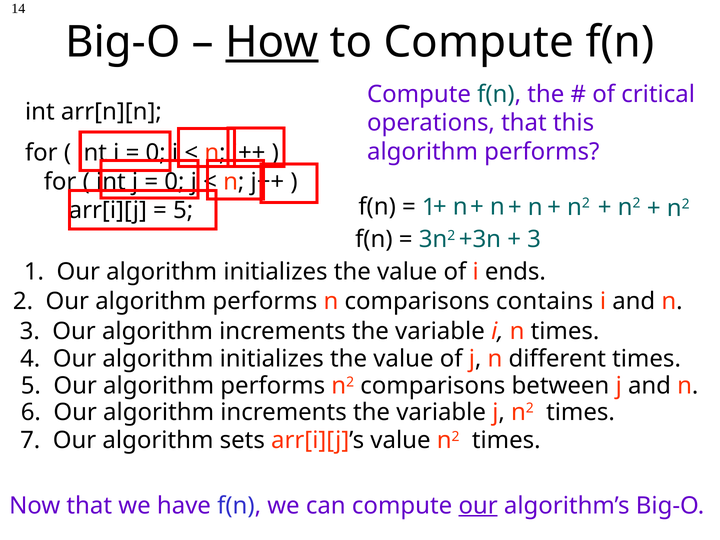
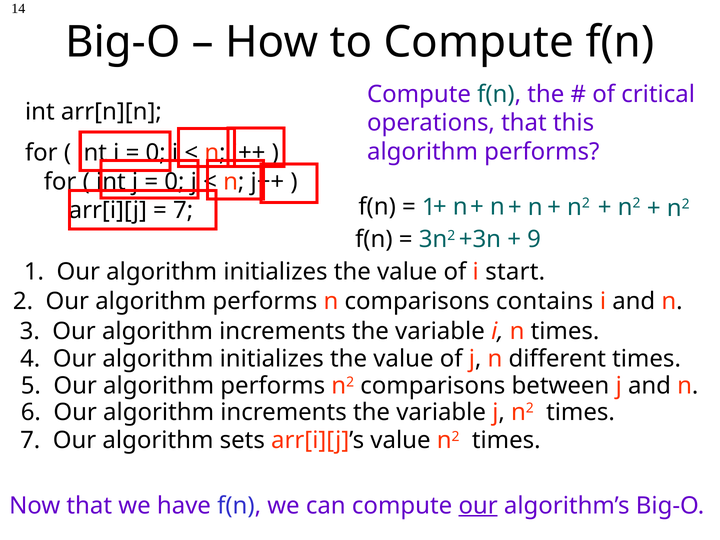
How underline: present -> none
5 at (183, 210): 5 -> 7
3 at (534, 239): 3 -> 9
ends: ends -> start
